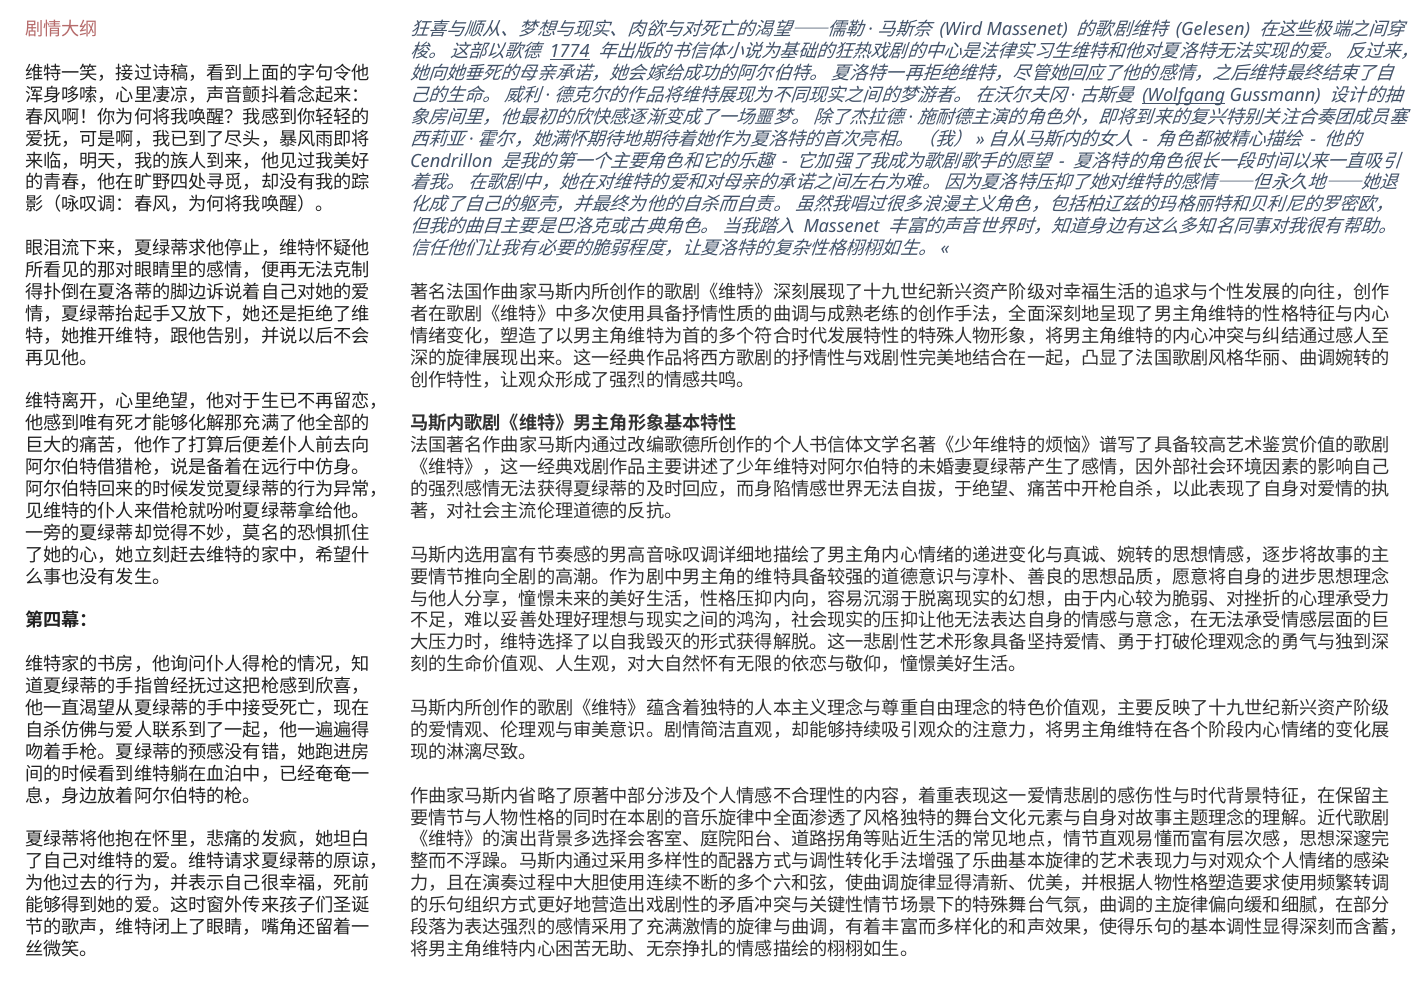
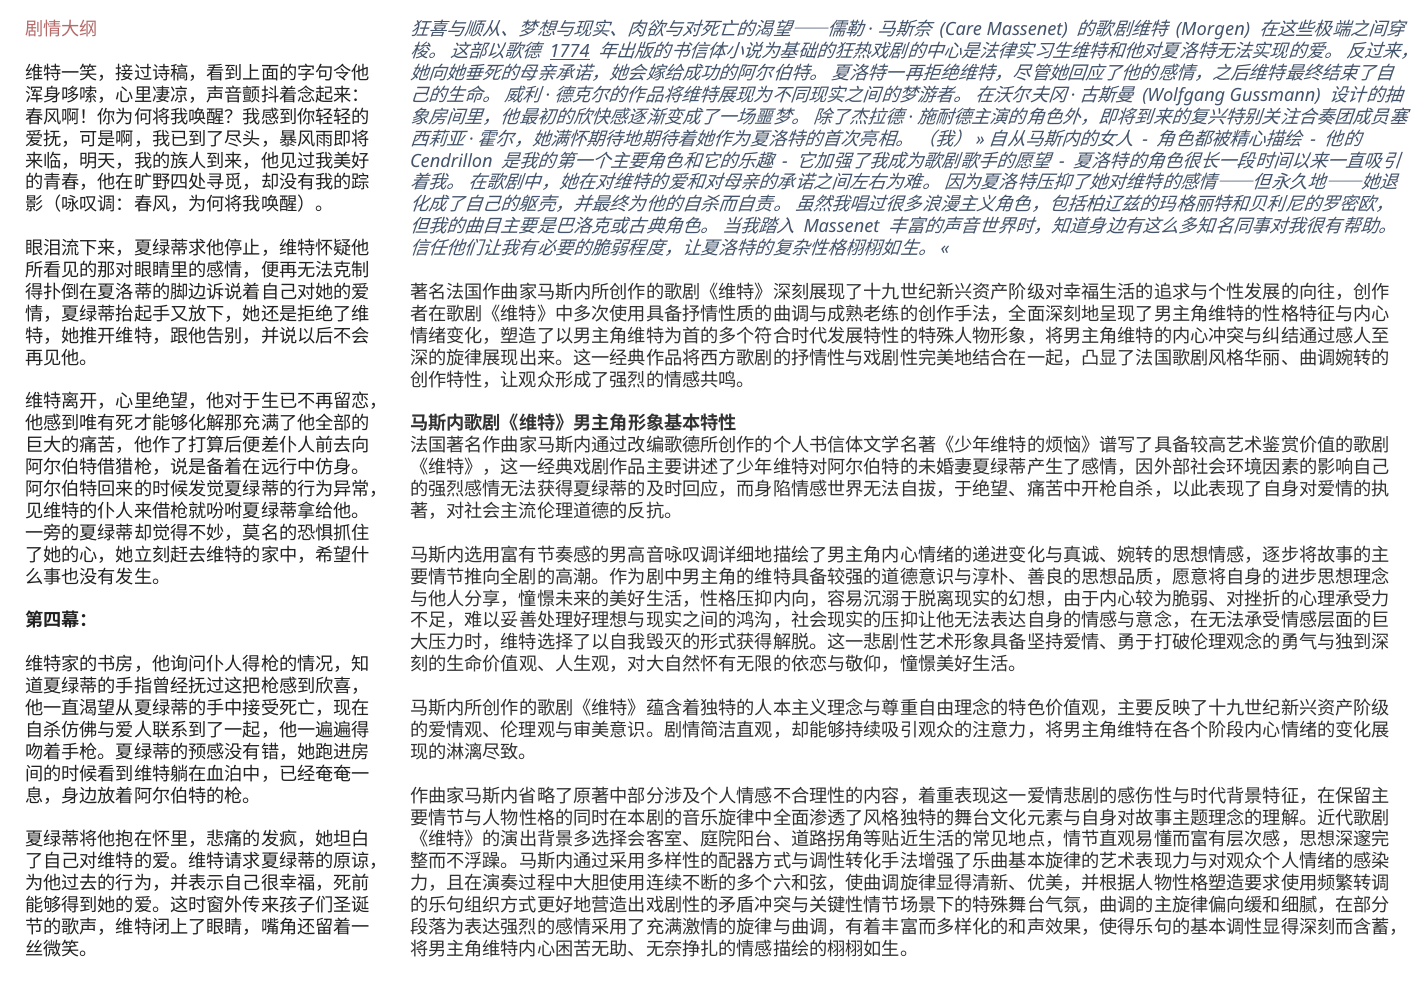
Wird: Wird -> Care
Gelesen: Gelesen -> Morgen
Wolfgang underline: present -> none
